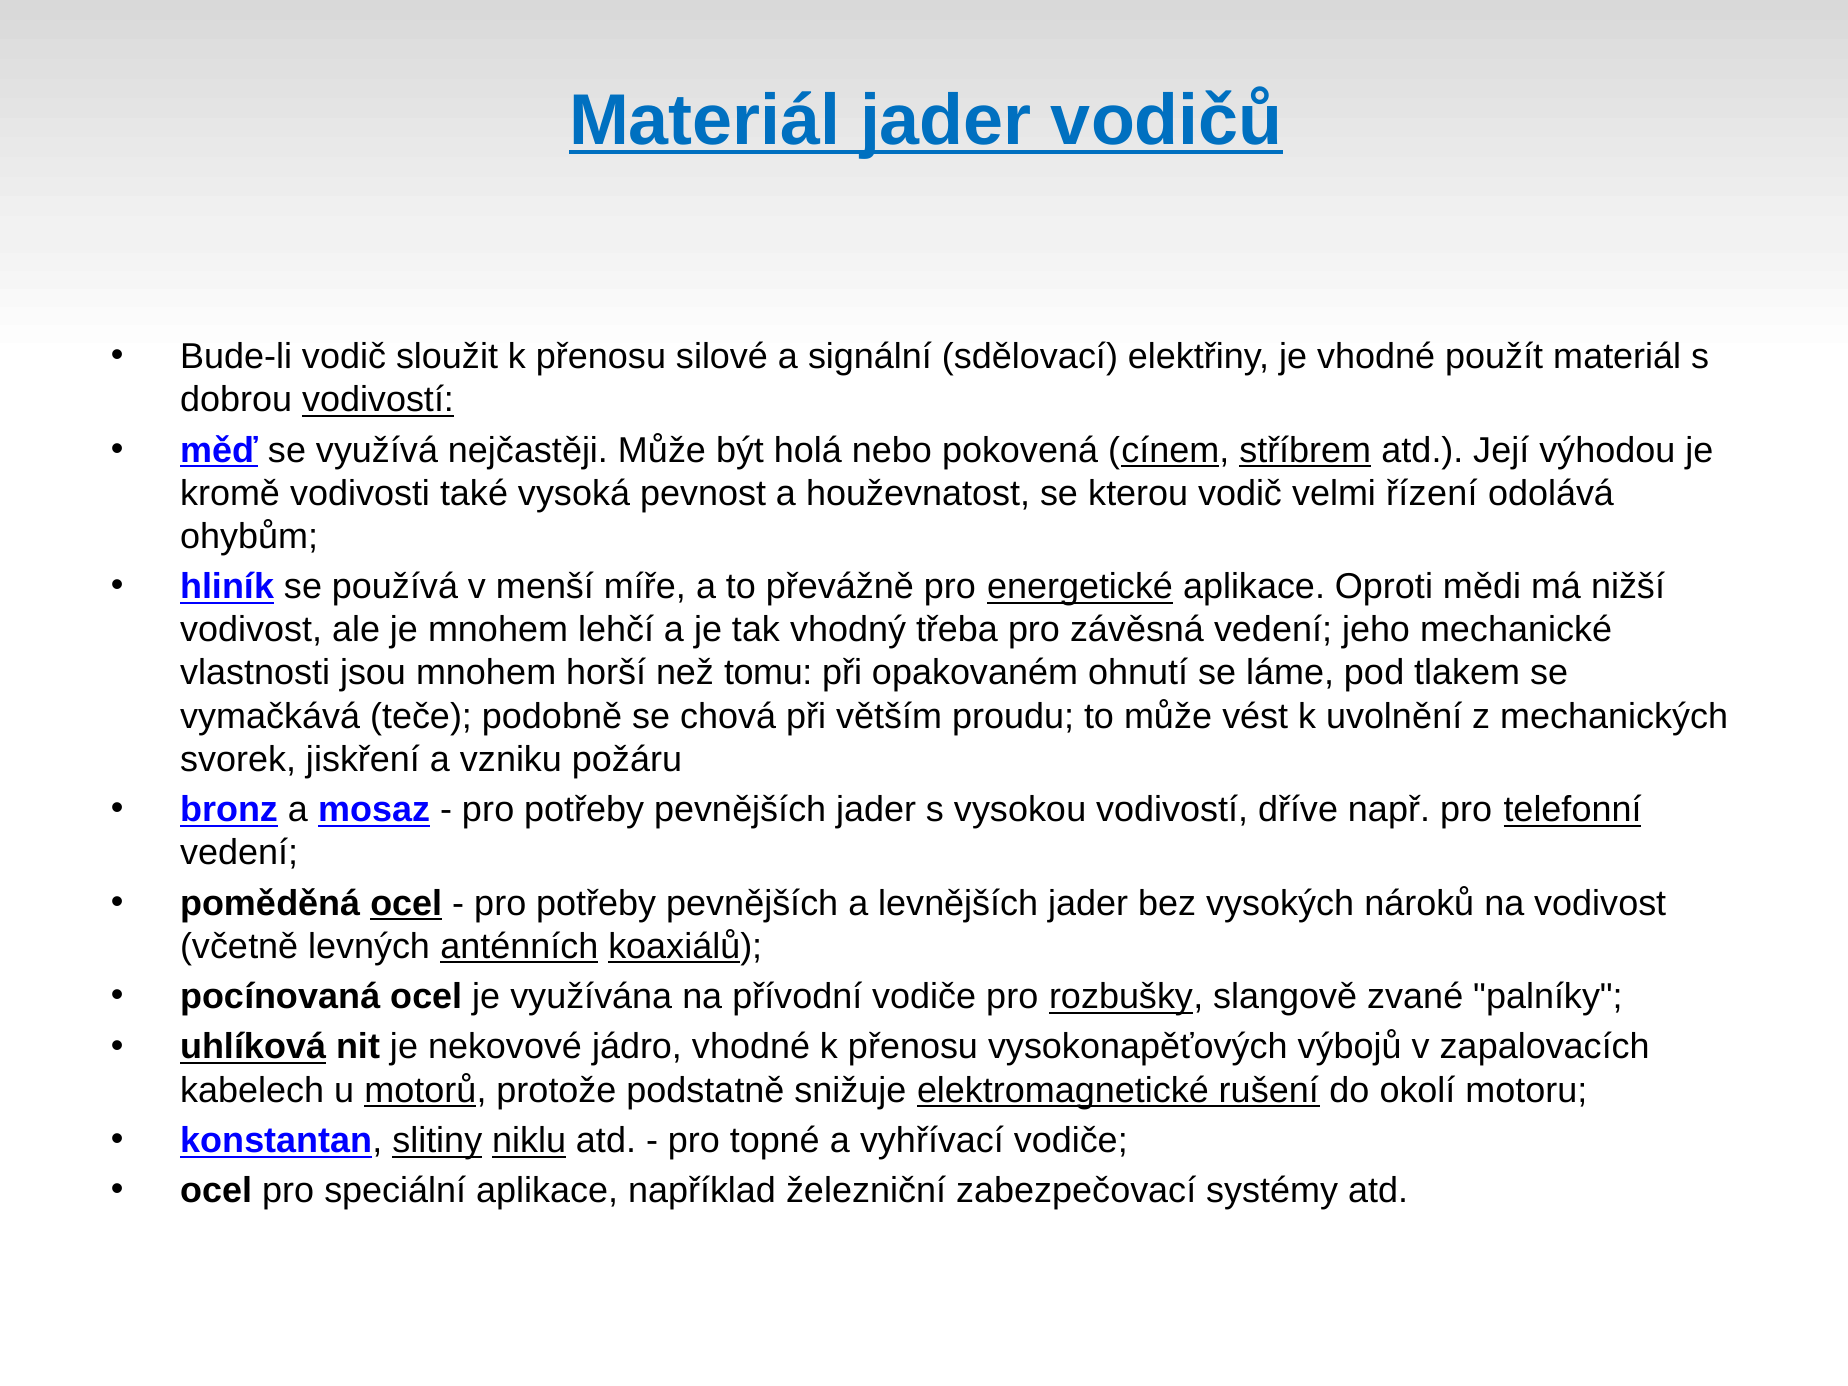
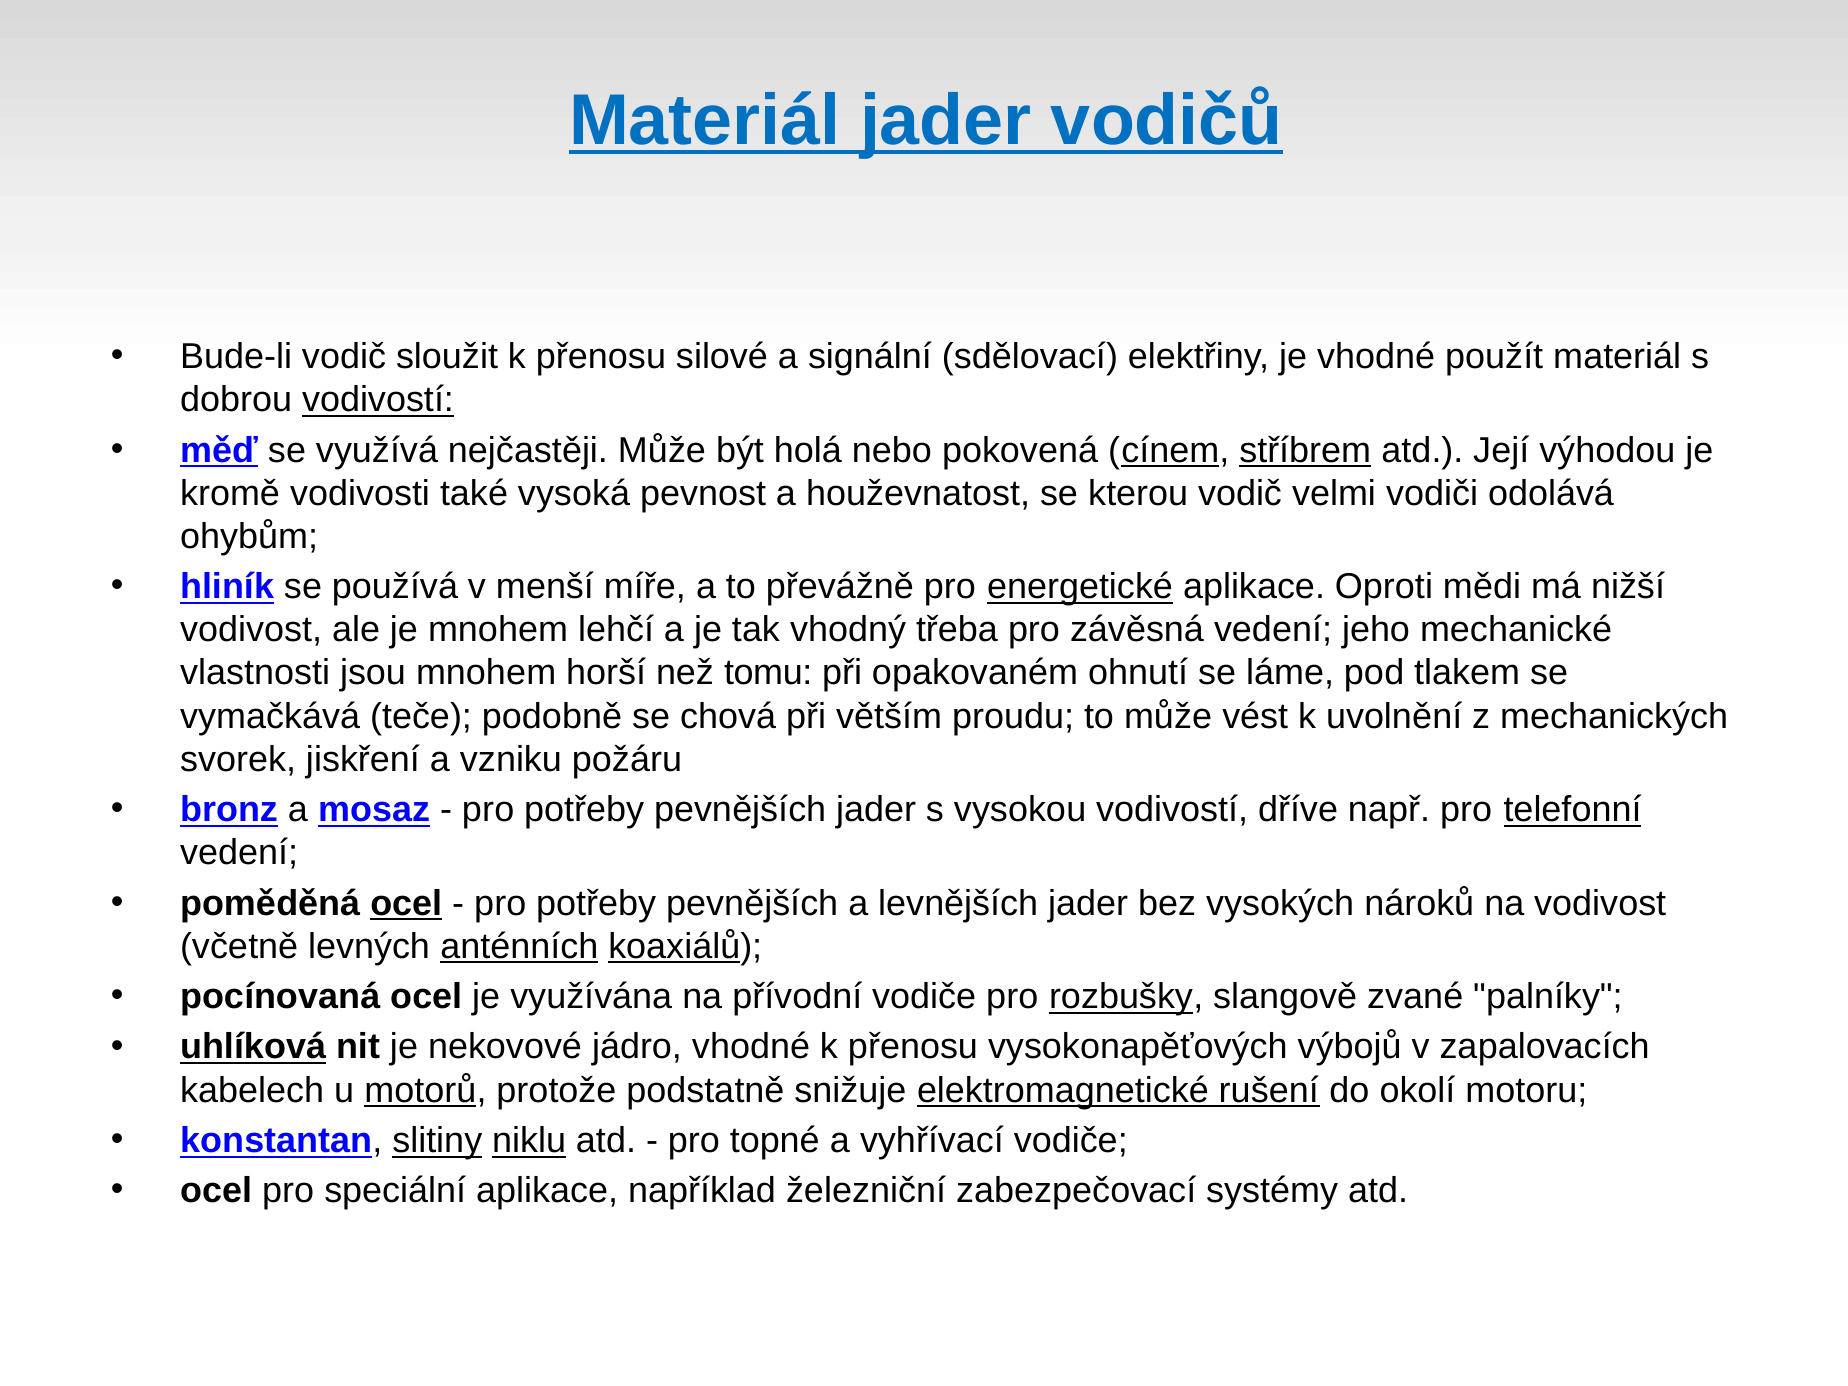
řízení: řízení -> vodiči
